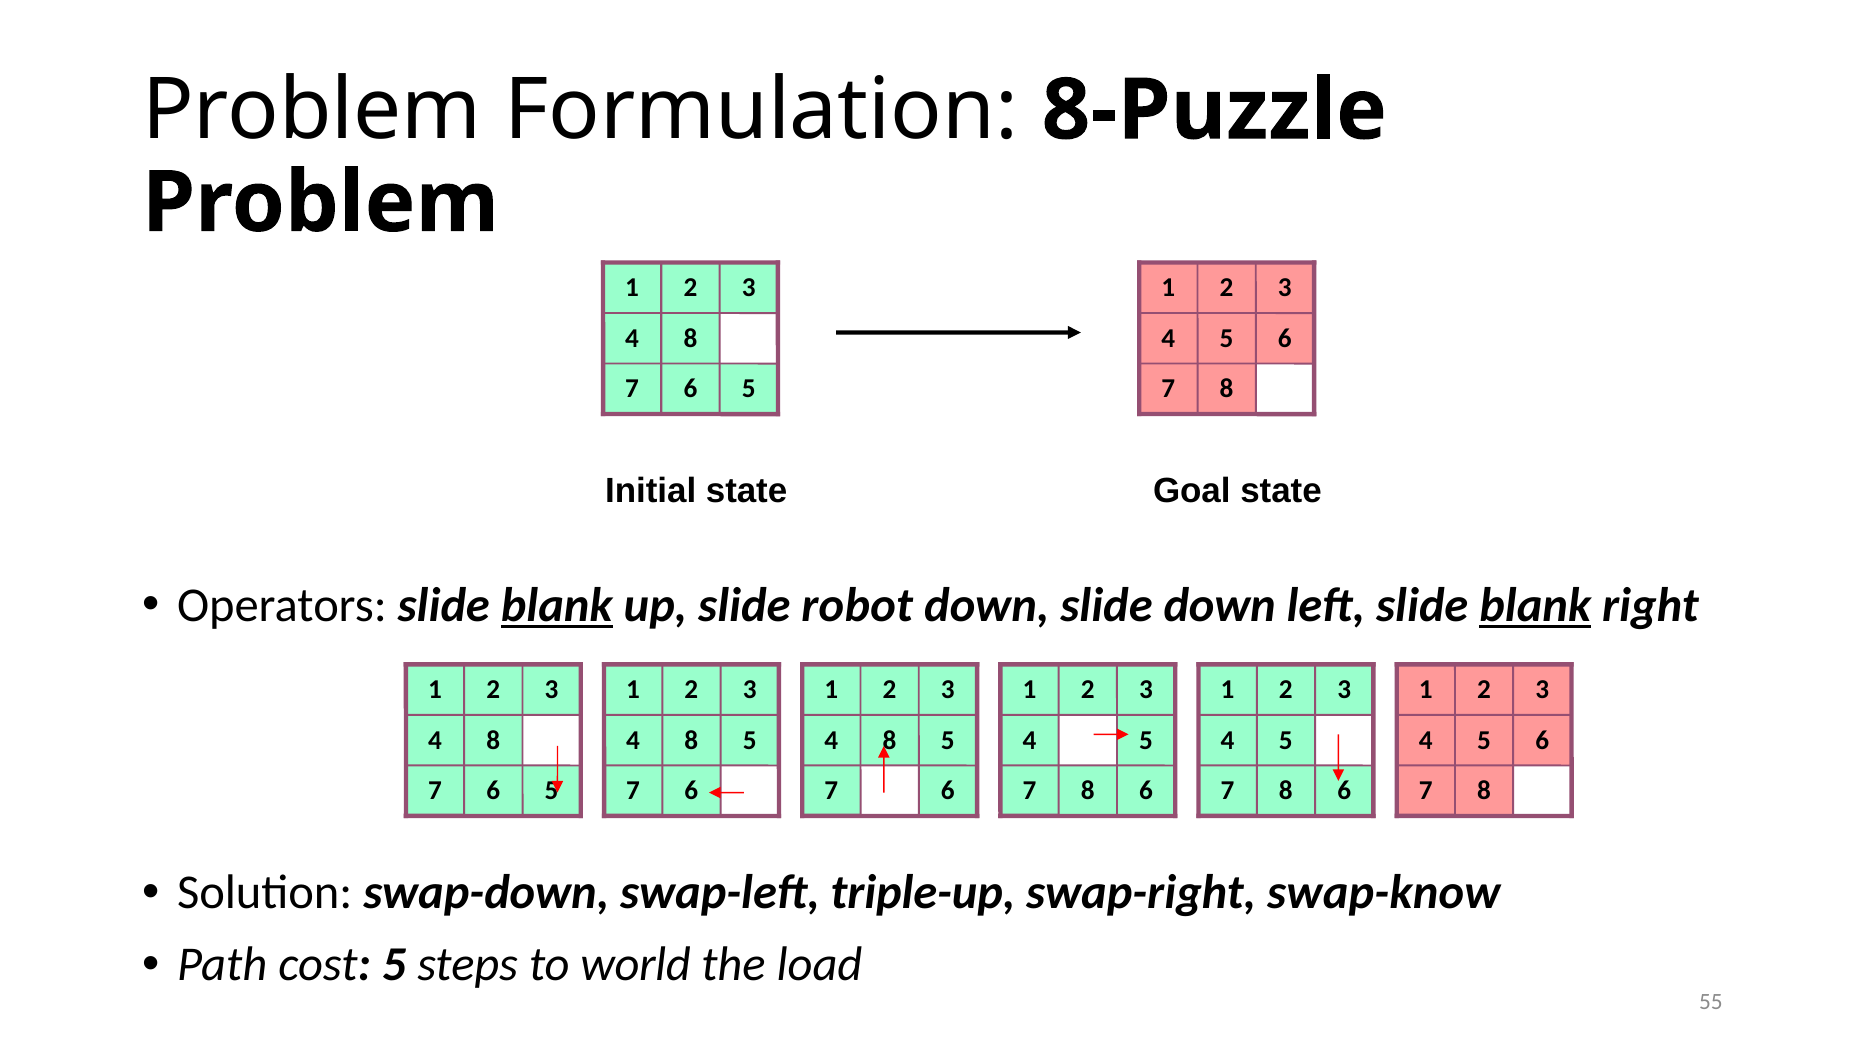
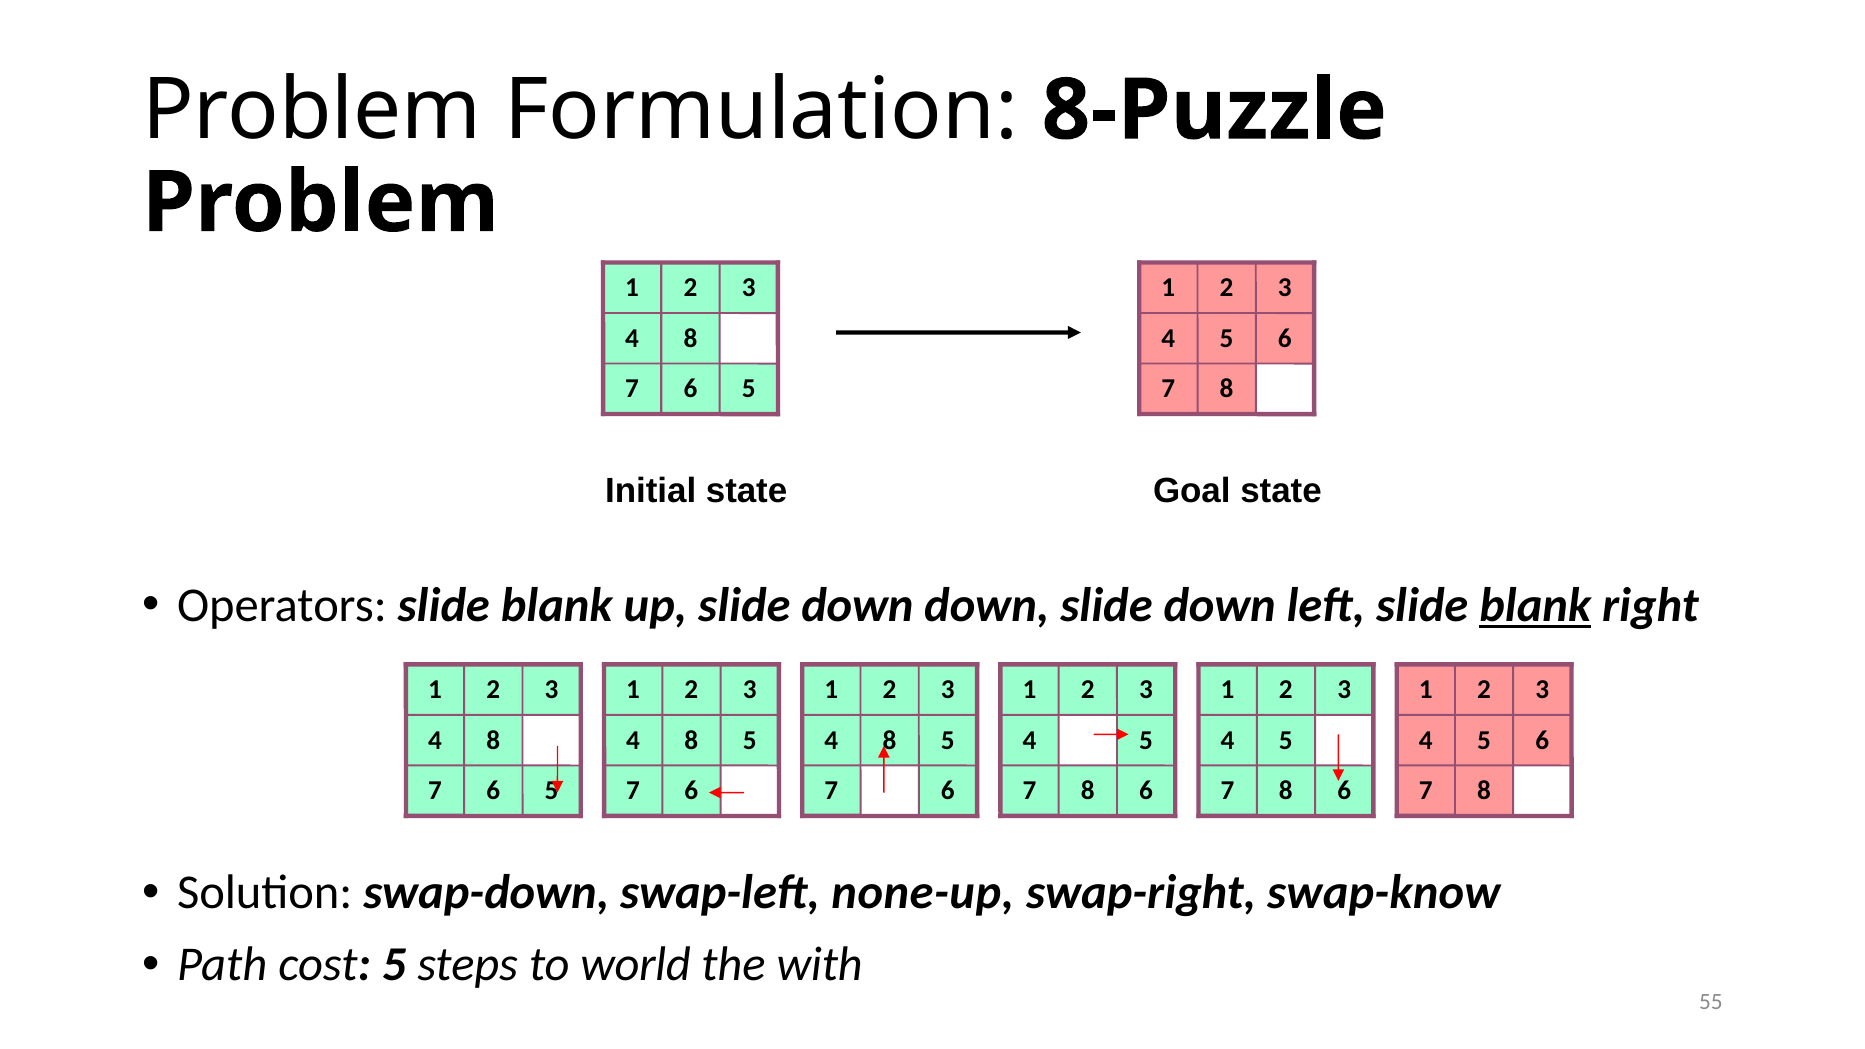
blank at (557, 605) underline: present -> none
up slide robot: robot -> down
triple-up: triple-up -> none-up
load: load -> with
